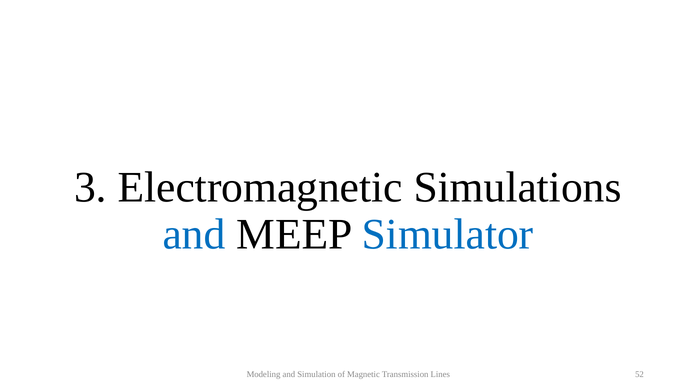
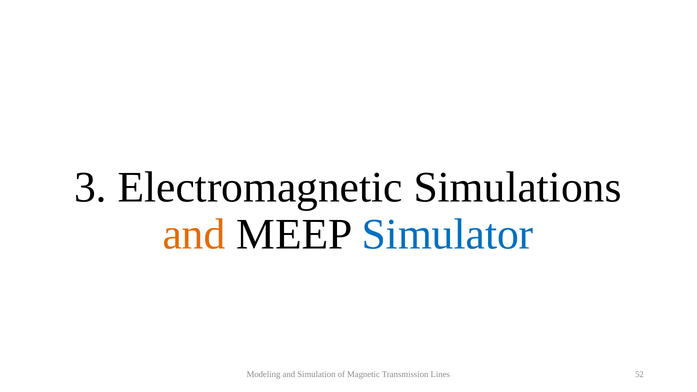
and at (194, 234) colour: blue -> orange
